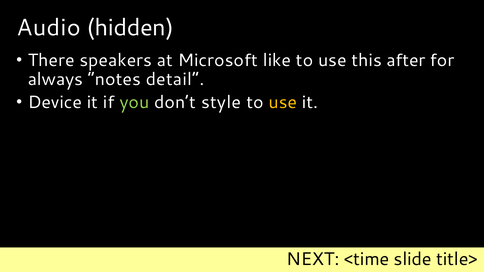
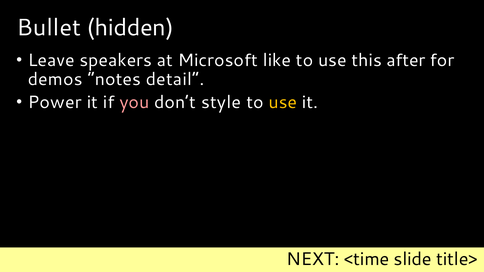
Audio: Audio -> Bullet
There: There -> Leave
always: always -> demos
Device: Device -> Power
you colour: light green -> pink
